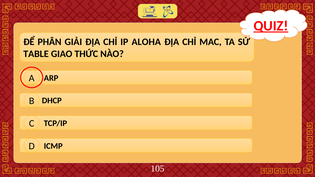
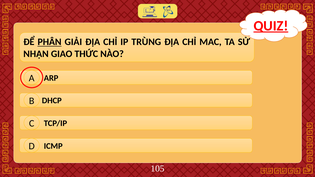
PHÂN underline: none -> present
ALOHA: ALOHA -> TRÙNG
TABLE: TABLE -> NHẬN
